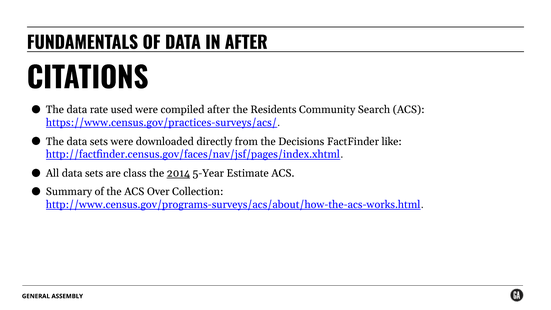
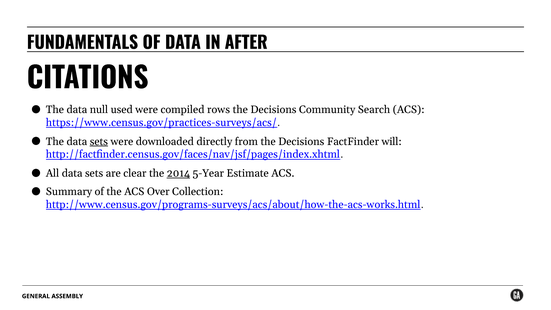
rate: rate -> null
compiled after: after -> rows
Residents at (273, 110): Residents -> Decisions
sets at (99, 142) underline: none -> present
like: like -> will
class: class -> clear
